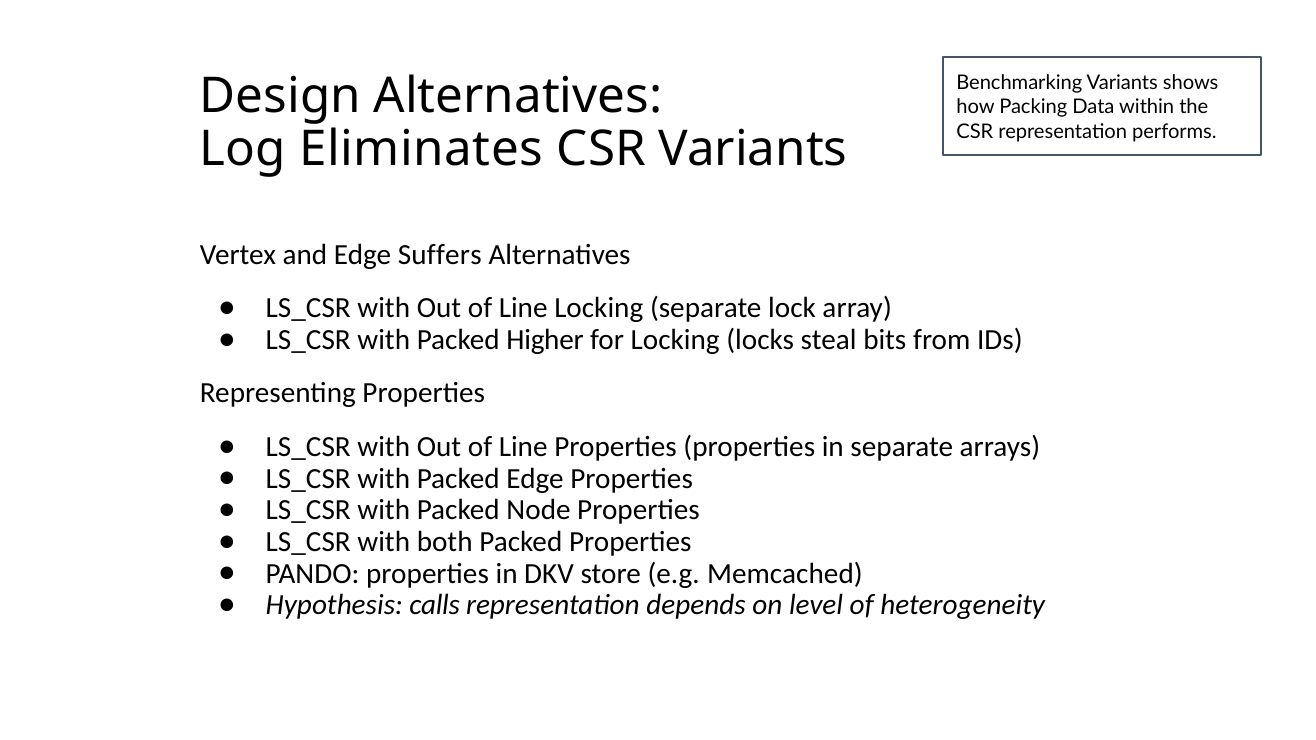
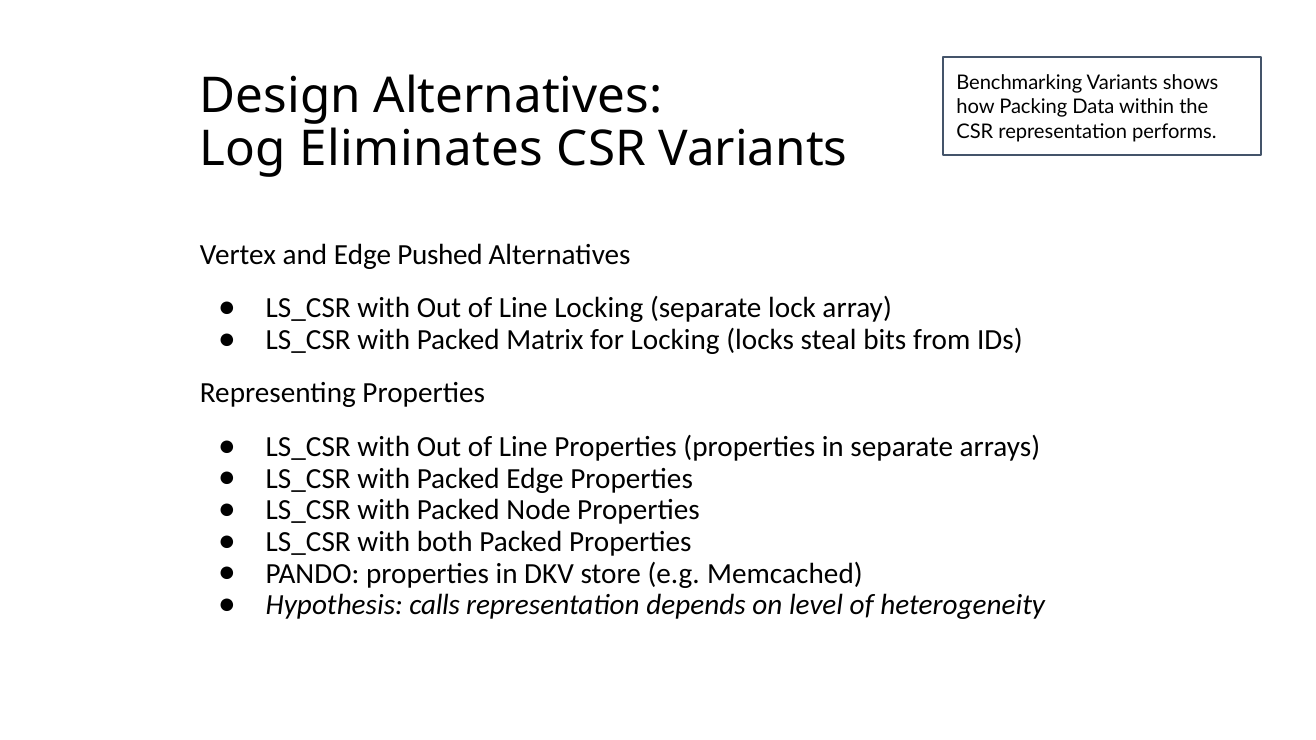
Suffers: Suffers -> Pushed
Higher: Higher -> Matrix
